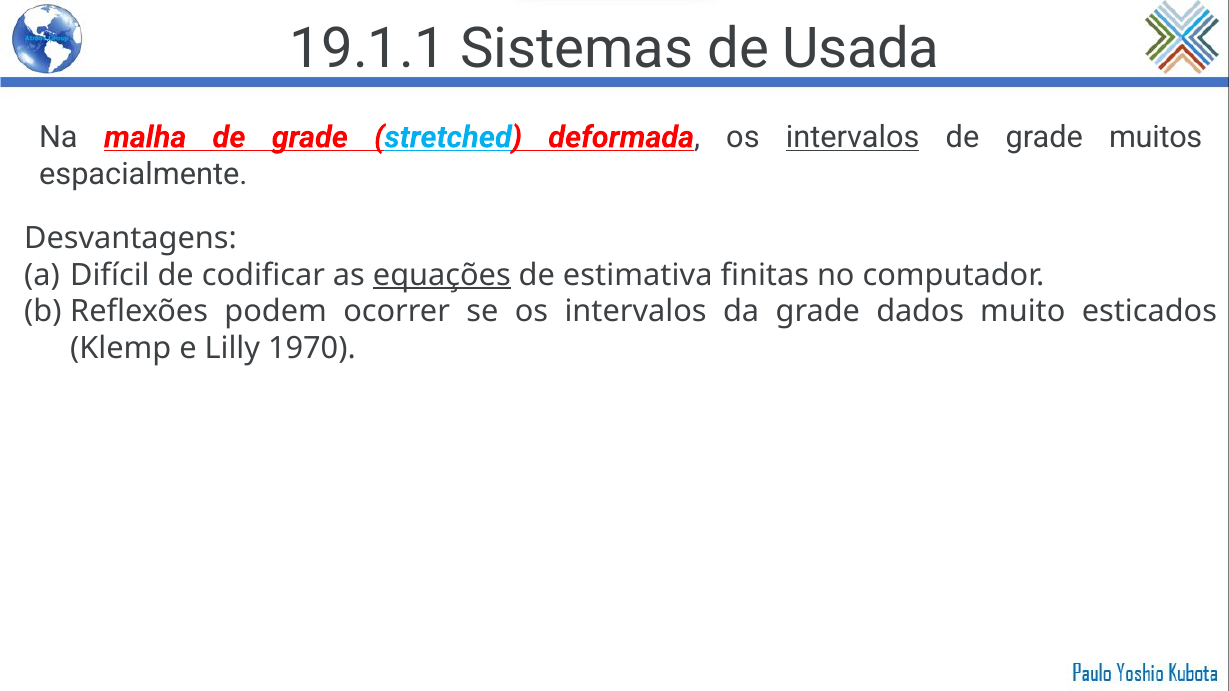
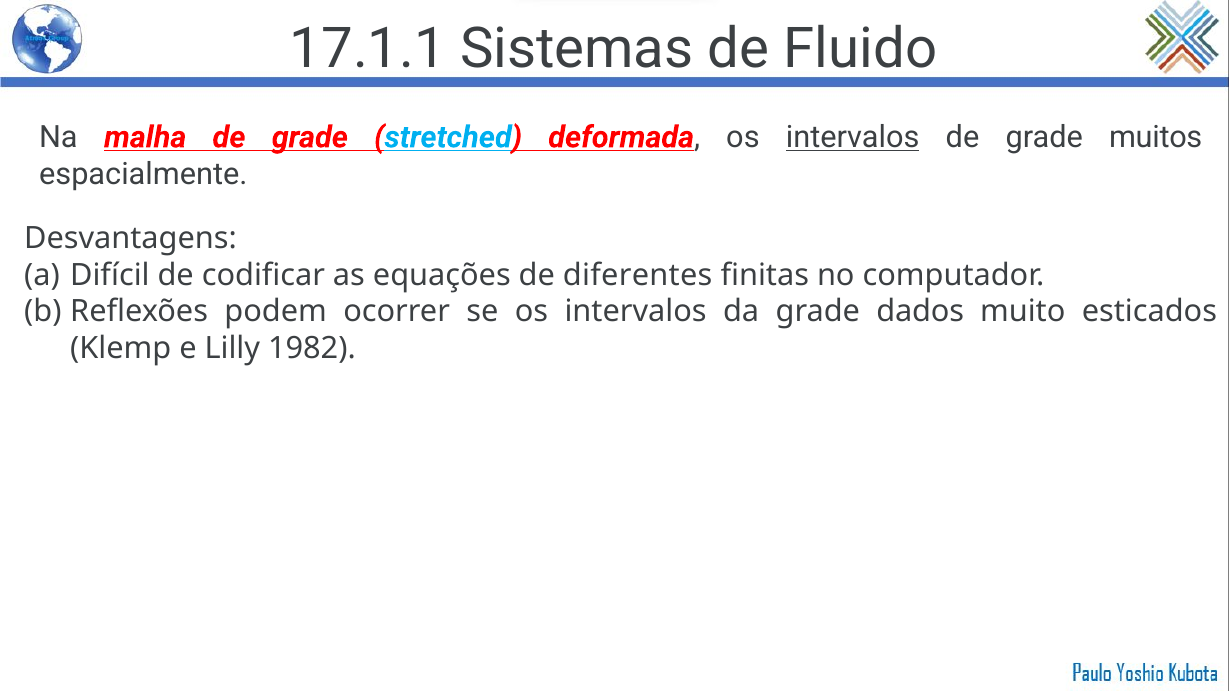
19.1.1: 19.1.1 -> 17.1.1
Usada: Usada -> Fluido
equações underline: present -> none
estimativa: estimativa -> diferentes
1970: 1970 -> 1982
